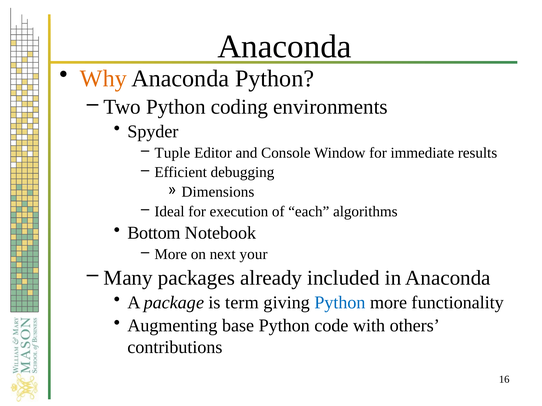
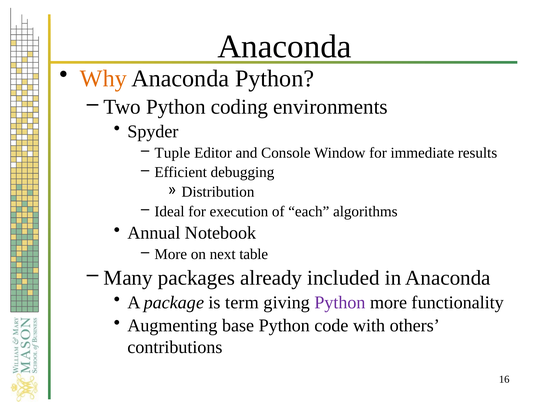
Dimensions: Dimensions -> Distribution
Bottom: Bottom -> Annual
your: your -> table
Python at (340, 303) colour: blue -> purple
